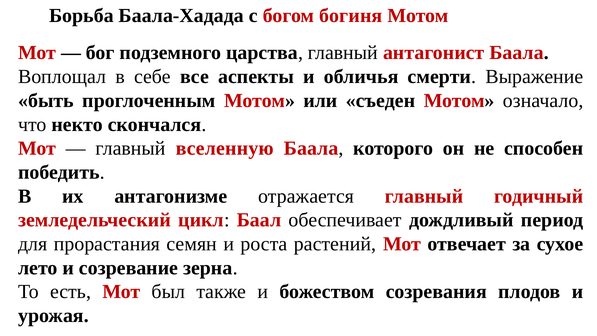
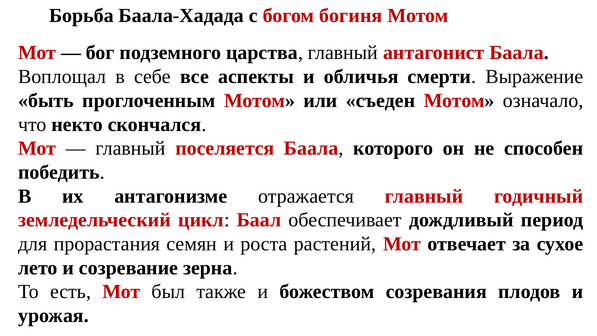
вселенную: вселенную -> поселяется
